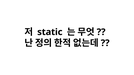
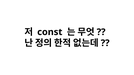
static: static -> const
